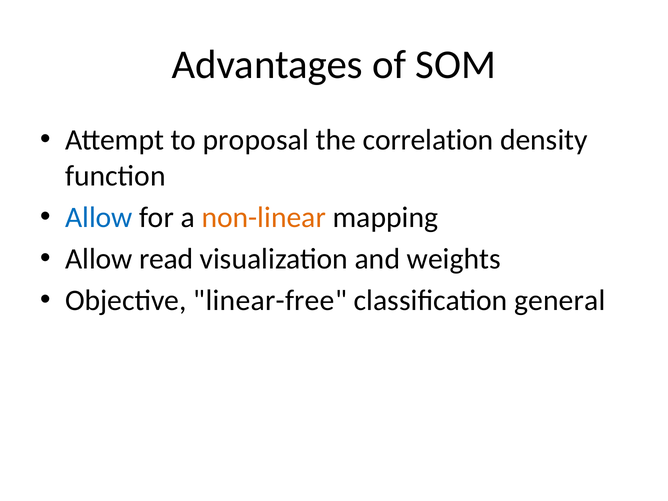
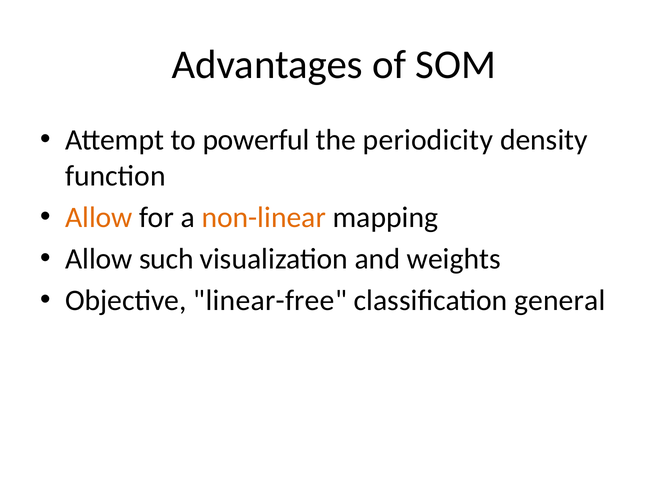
proposal: proposal -> powerful
correlation: correlation -> periodicity
Allow at (99, 217) colour: blue -> orange
read: read -> such
